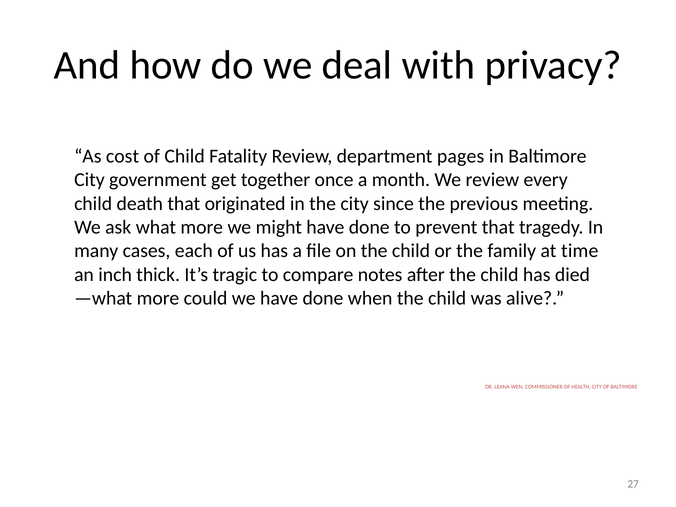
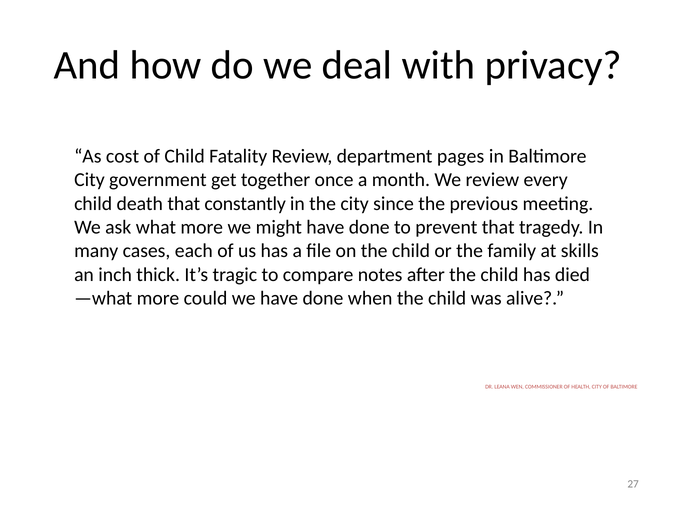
originated: originated -> constantly
time: time -> skills
